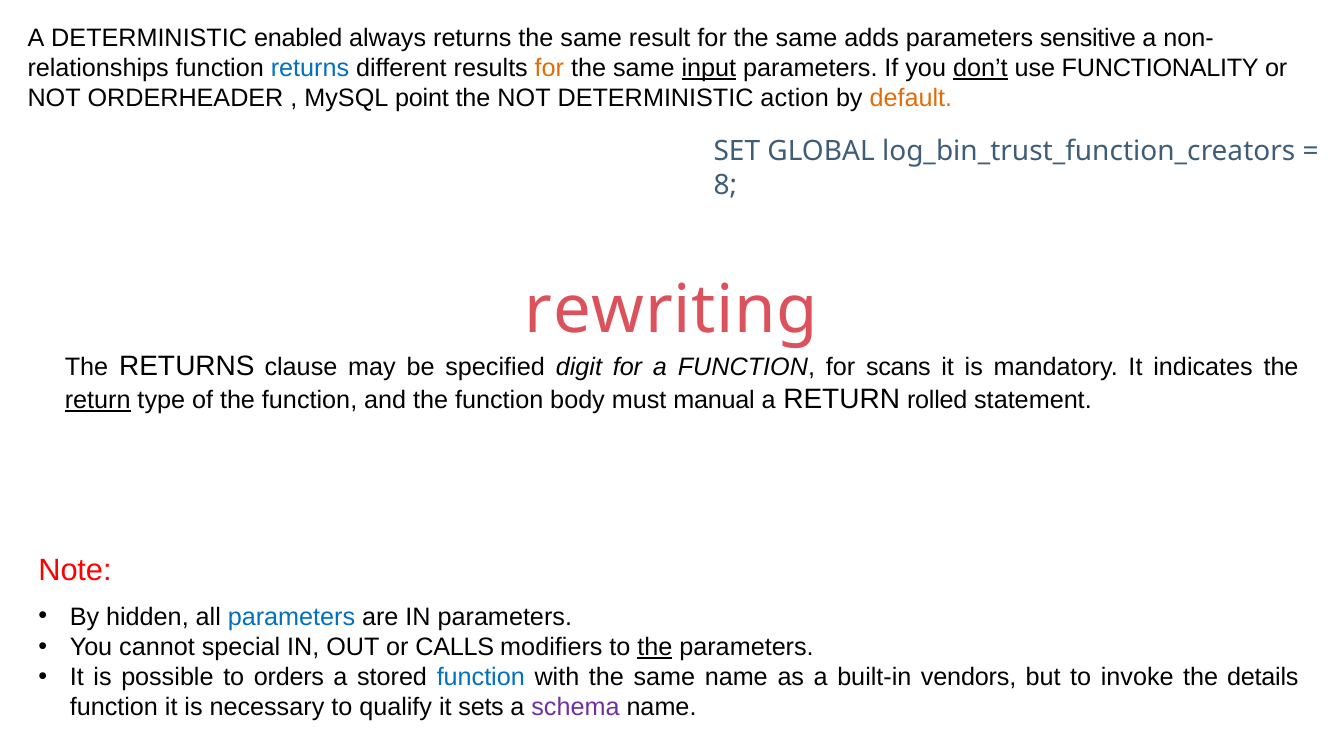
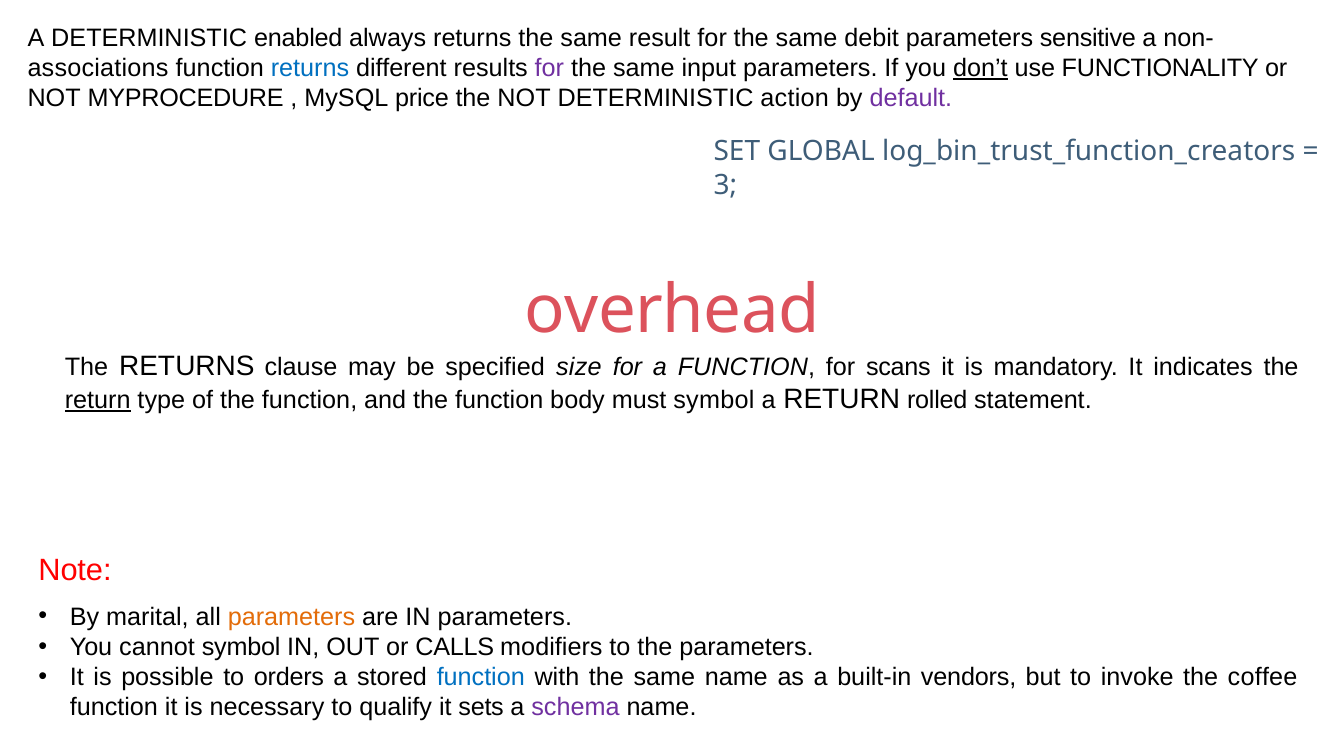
adds: adds -> debit
relationships: relationships -> associations
for at (549, 68) colour: orange -> purple
input underline: present -> none
ORDERHEADER: ORDERHEADER -> MYPROCEDURE
point: point -> price
default colour: orange -> purple
8: 8 -> 3
rewriting: rewriting -> overhead
digit: digit -> size
must manual: manual -> symbol
hidden: hidden -> marital
parameters at (291, 617) colour: blue -> orange
cannot special: special -> symbol
the at (655, 647) underline: present -> none
details: details -> coffee
